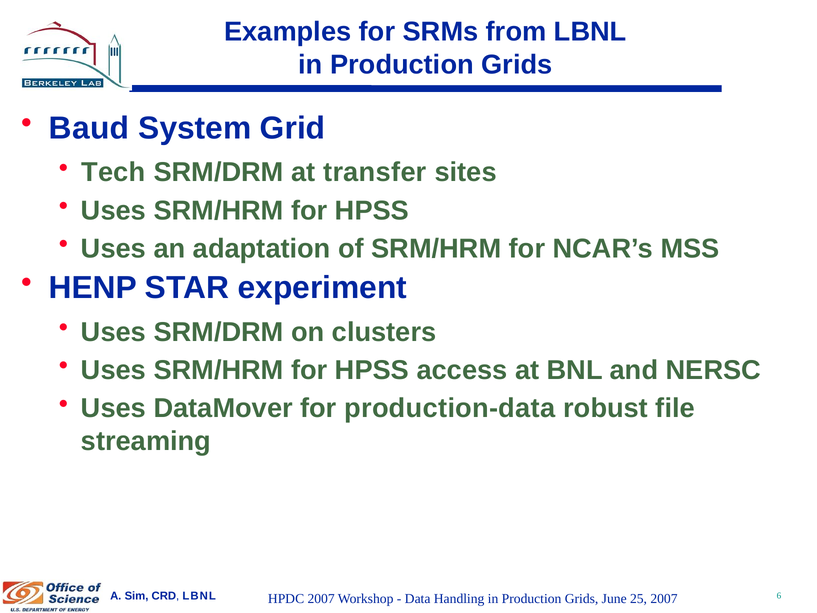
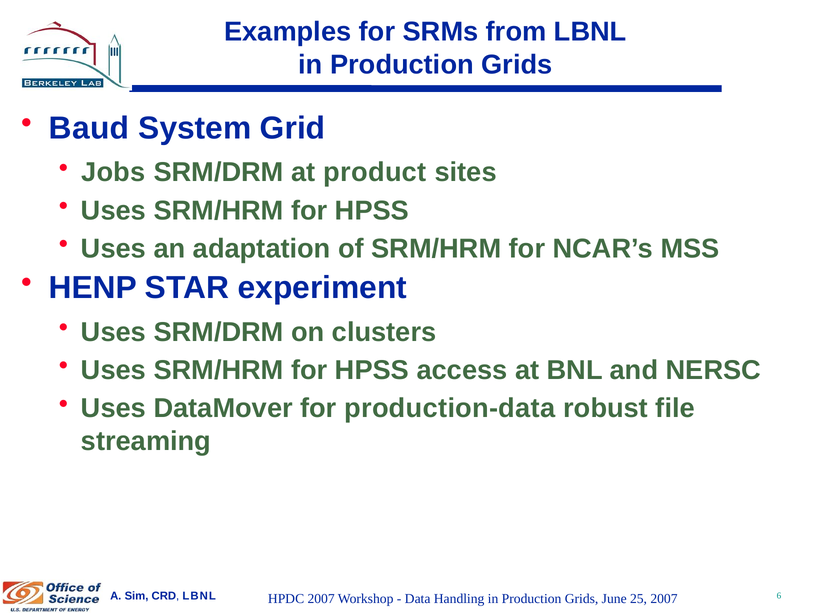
Tech: Tech -> Jobs
transfer: transfer -> product
